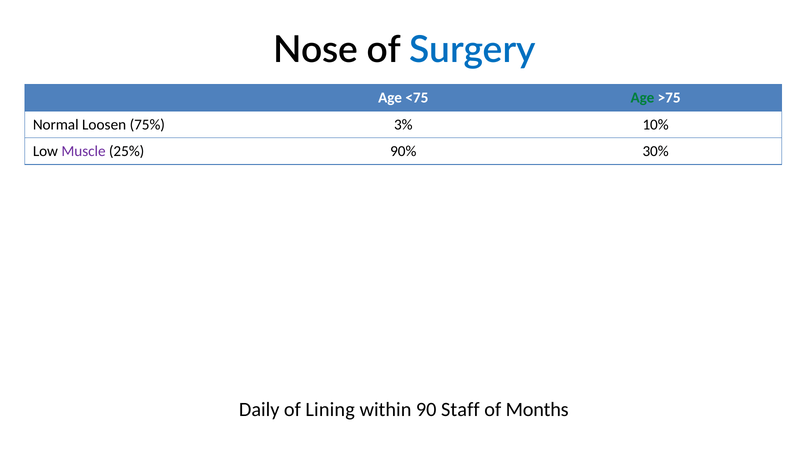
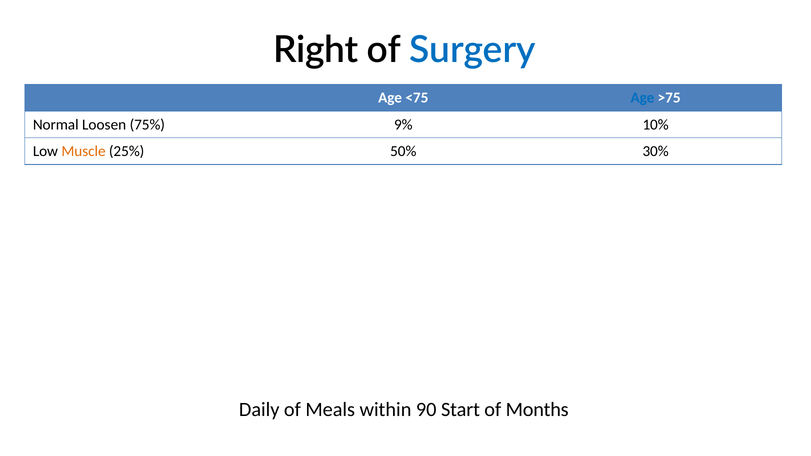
Nose: Nose -> Right
Age at (642, 98) colour: green -> blue
3%: 3% -> 9%
Muscle colour: purple -> orange
90%: 90% -> 50%
Lining: Lining -> Meals
Staff: Staff -> Start
